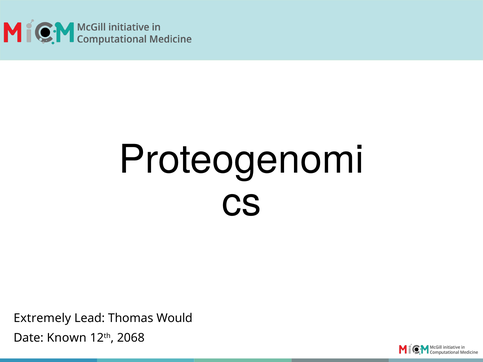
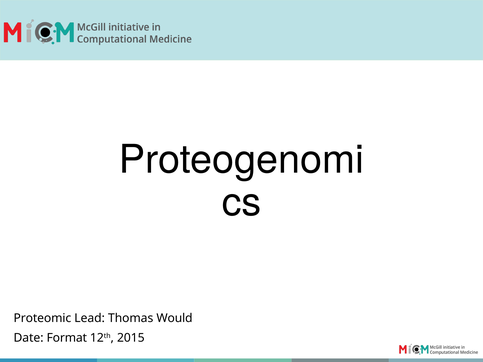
Extremely: Extremely -> Proteomic
Known: Known -> Format
2068: 2068 -> 2015
